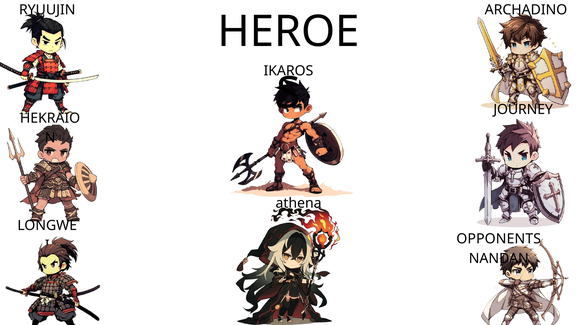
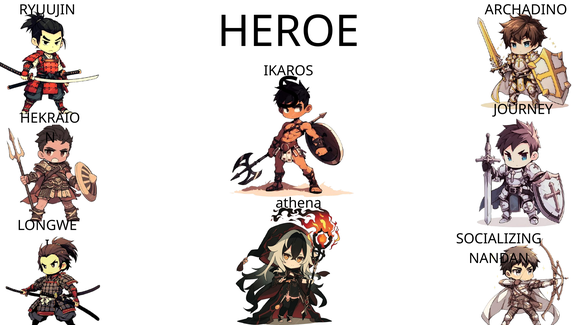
OPPONENTS: OPPONENTS -> SOCIALIZING
